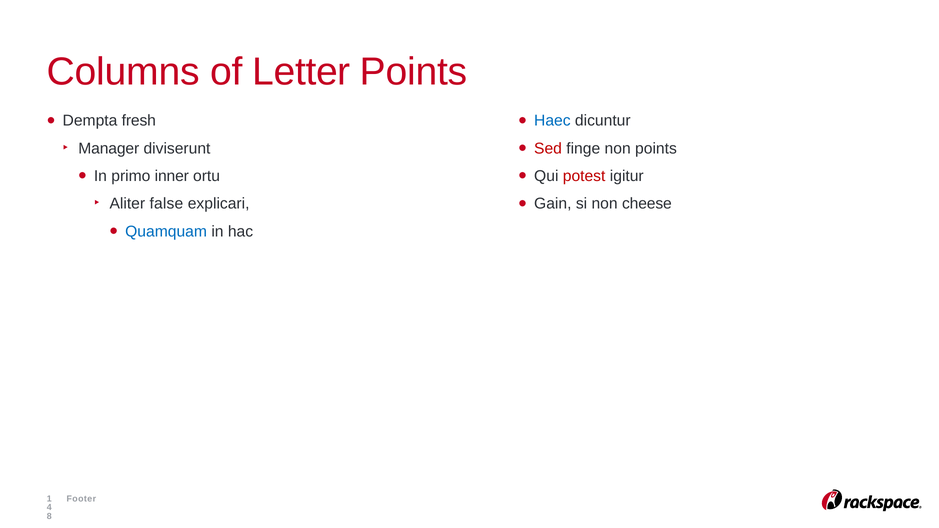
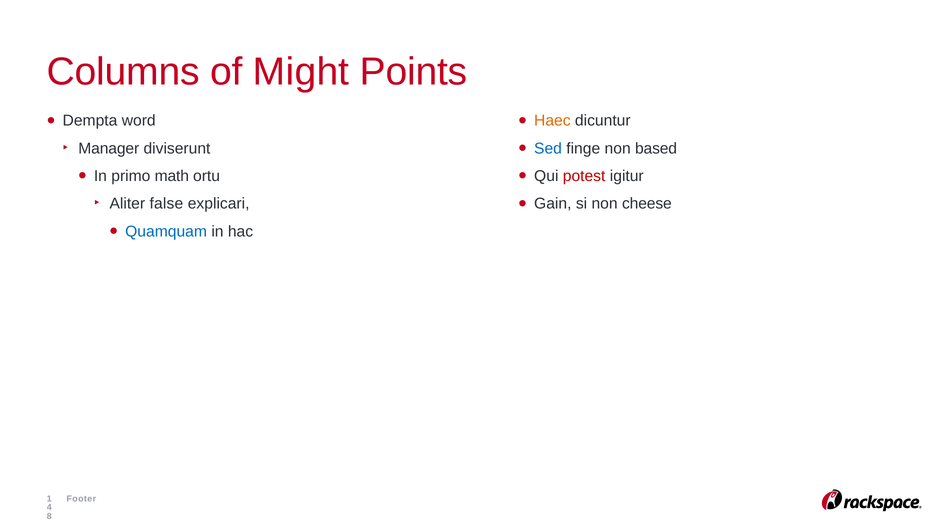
Letter: Letter -> Might
fresh: fresh -> word
Haec colour: blue -> orange
Sed colour: red -> blue
non points: points -> based
inner: inner -> math
